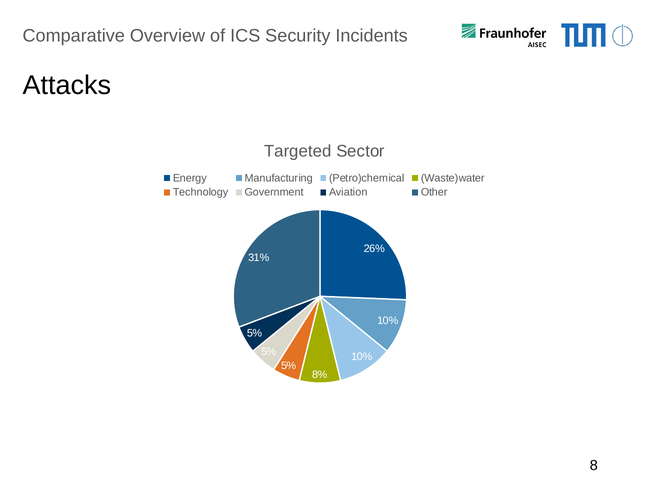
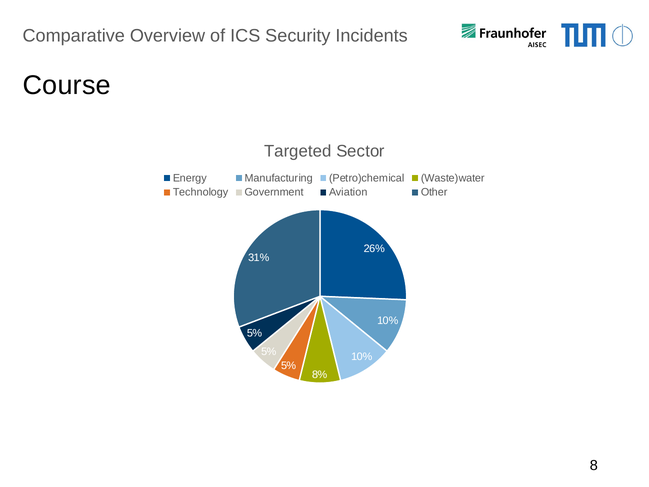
Attacks: Attacks -> Course
